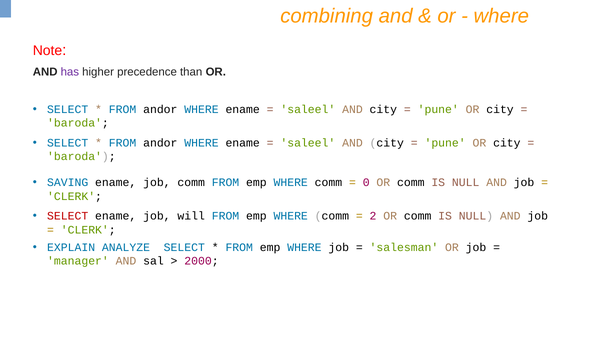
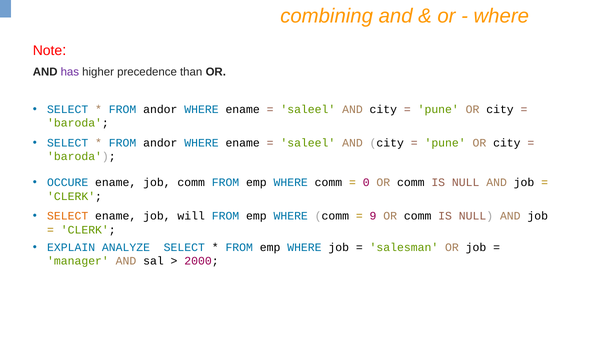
SAVING: SAVING -> OCCURE
SELECT at (68, 216) colour: red -> orange
2: 2 -> 9
